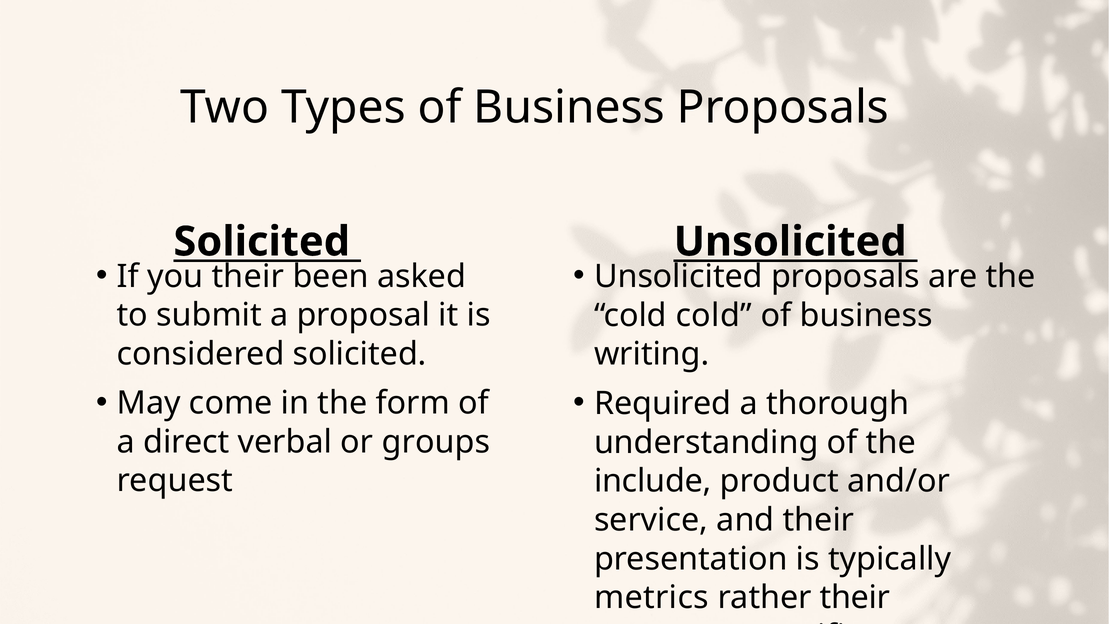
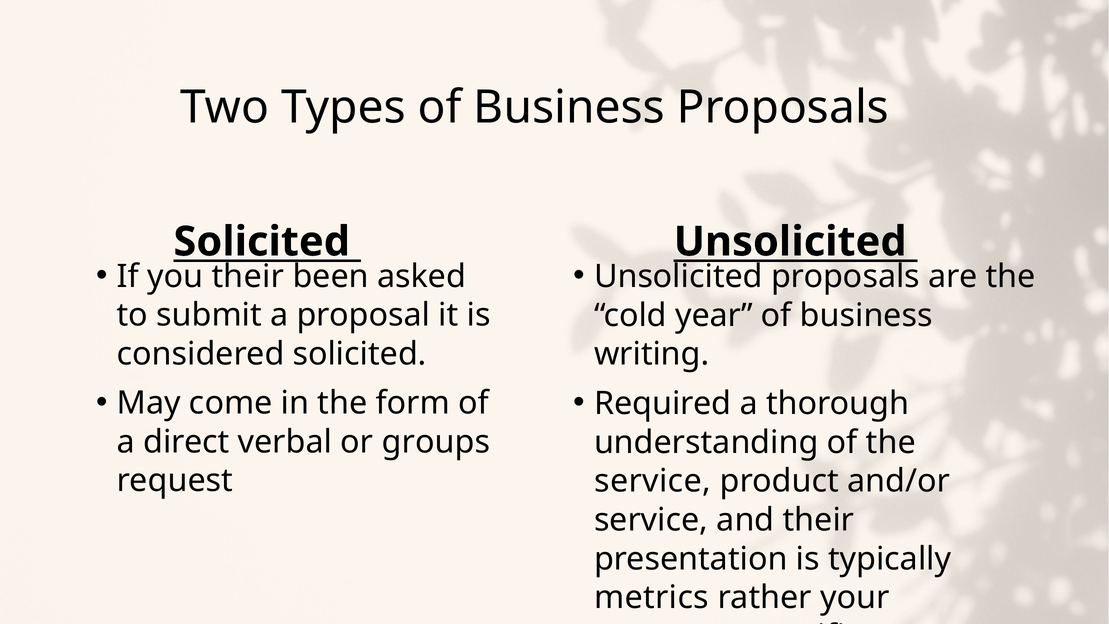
cold cold: cold -> year
include at (653, 481): include -> service
rather their: their -> your
